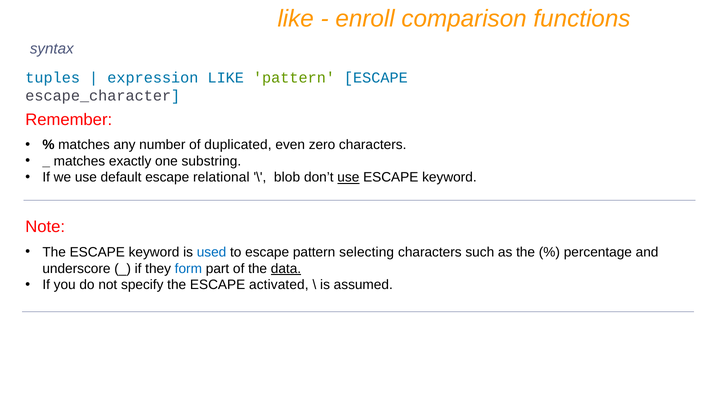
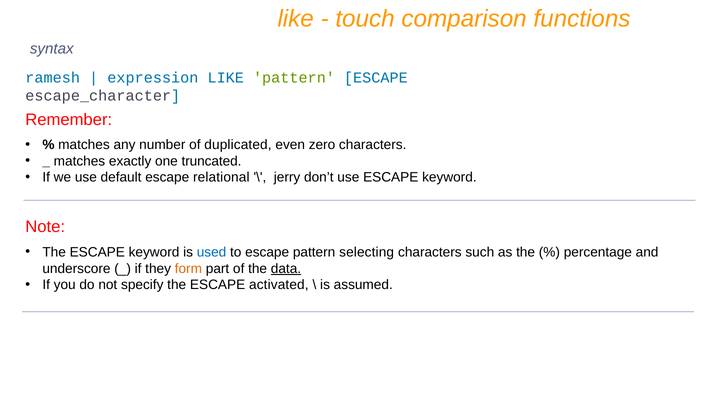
enroll: enroll -> touch
tuples: tuples -> ramesh
substring: substring -> truncated
blob: blob -> jerry
use at (348, 177) underline: present -> none
form colour: blue -> orange
